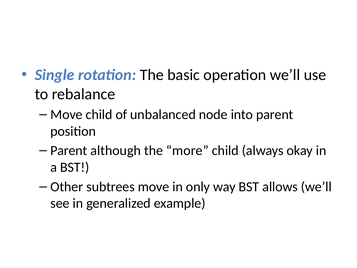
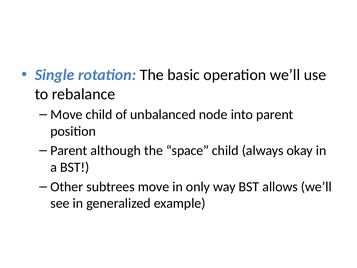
more: more -> space
